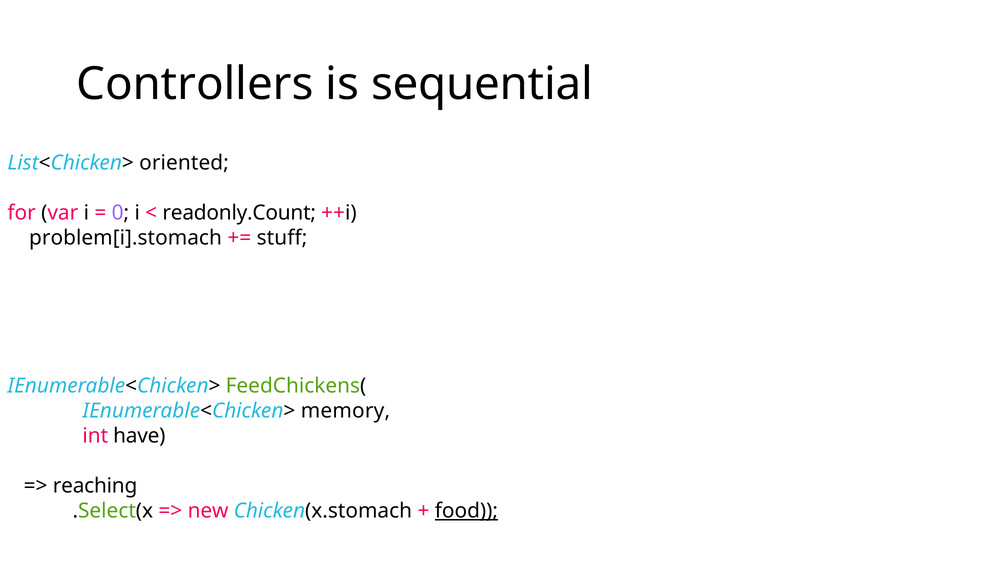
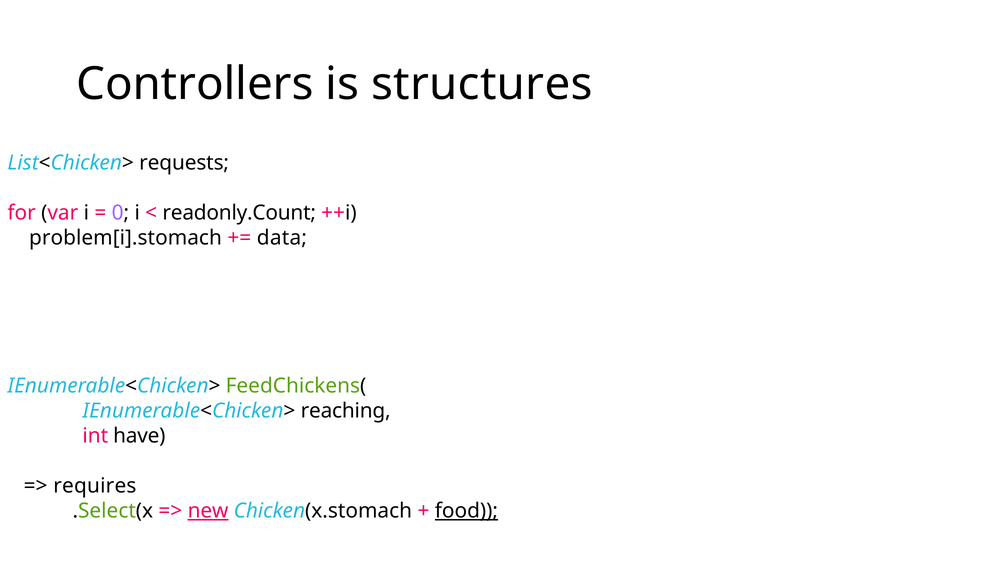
sequential: sequential -> structures
oriented: oriented -> requests
stuff: stuff -> data
memory: memory -> reaching
reaching: reaching -> requires
new underline: none -> present
